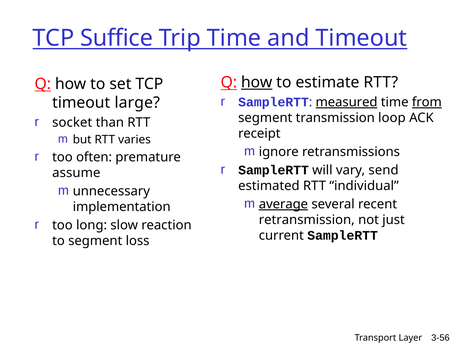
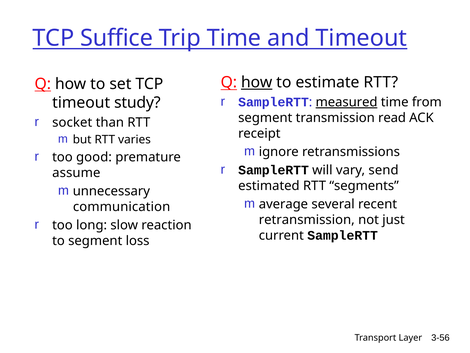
from underline: present -> none
large: large -> study
loop: loop -> read
often: often -> good
individual: individual -> segments
average underline: present -> none
implementation: implementation -> communication
